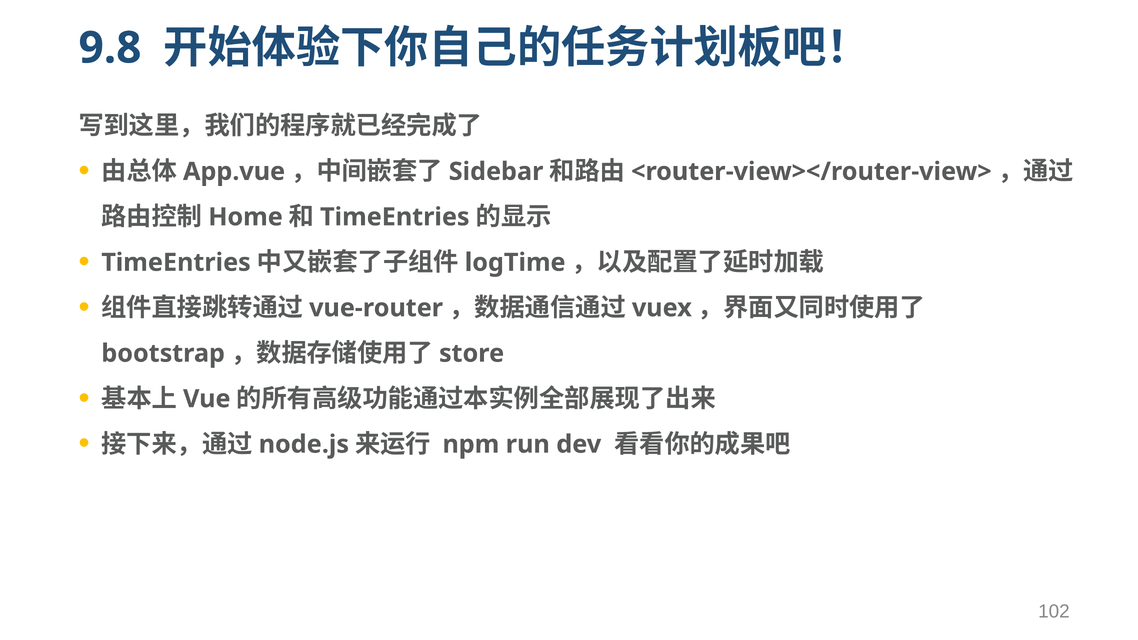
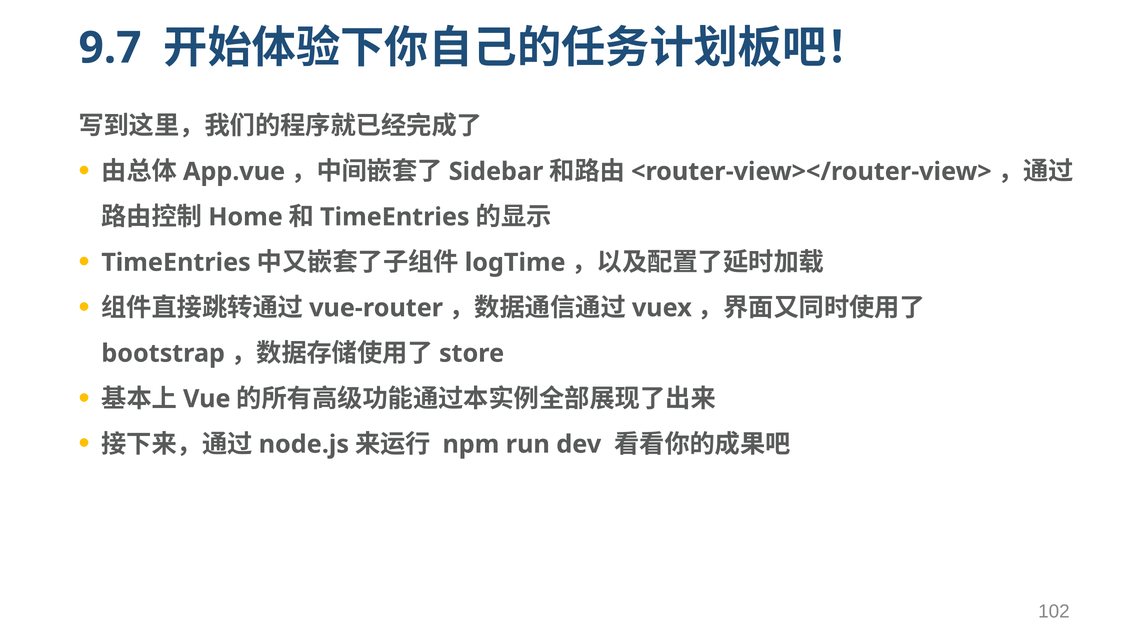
9.8: 9.8 -> 9.7
